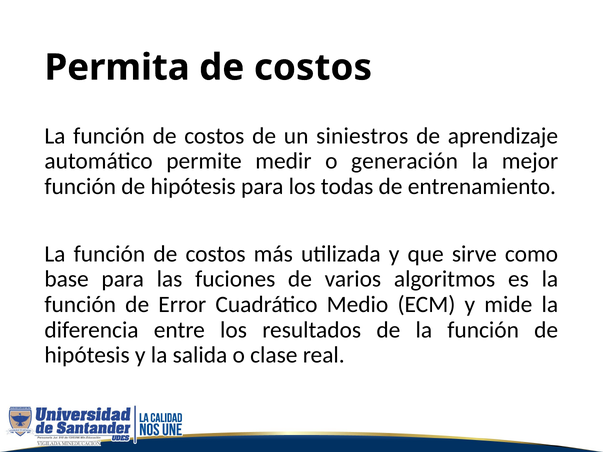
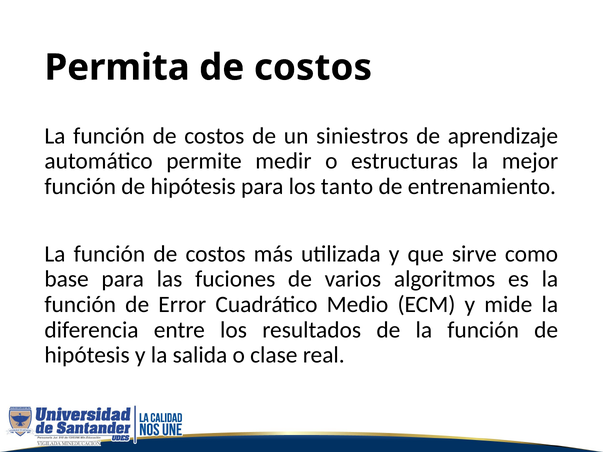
generación: generación -> estructuras
todas: todas -> tanto
